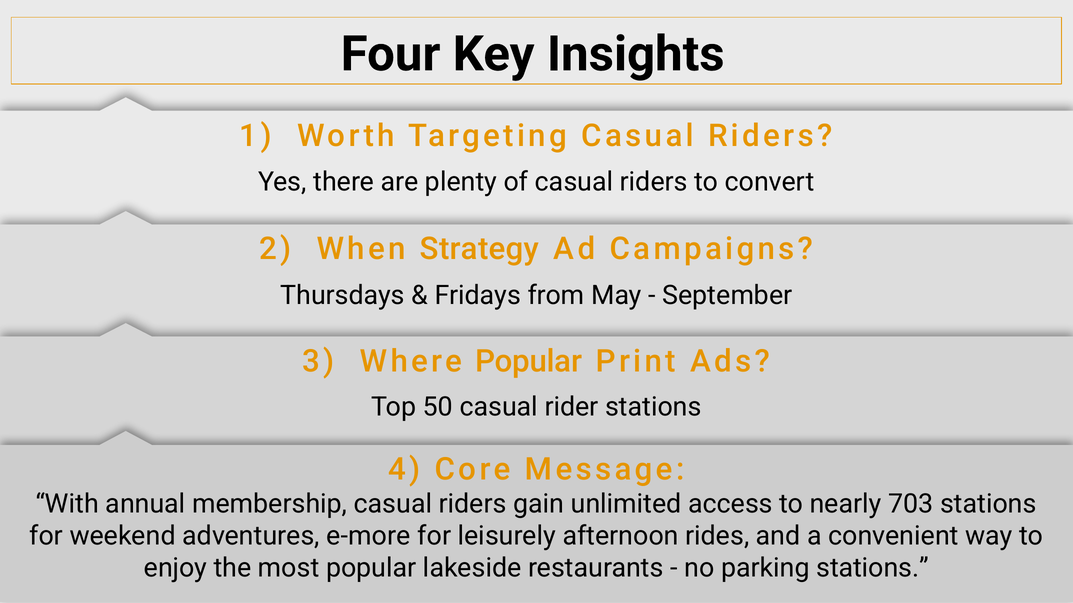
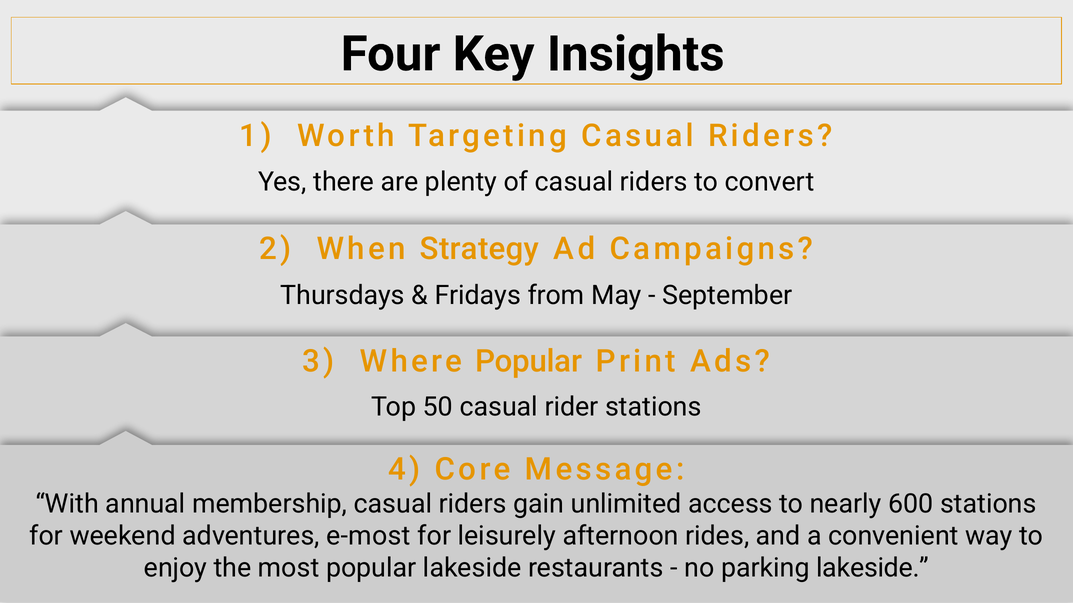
703: 703 -> 600
e-more: e-more -> e-most
parking stations: stations -> lakeside
